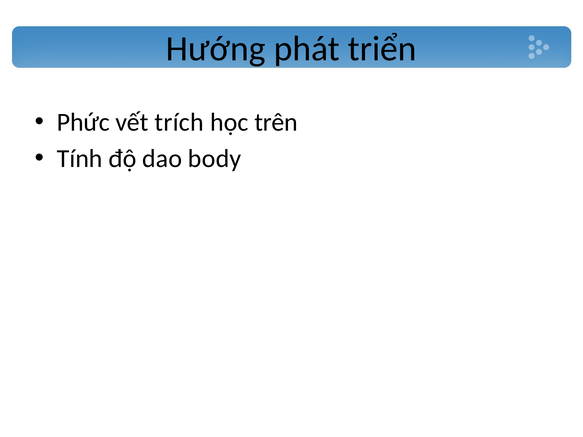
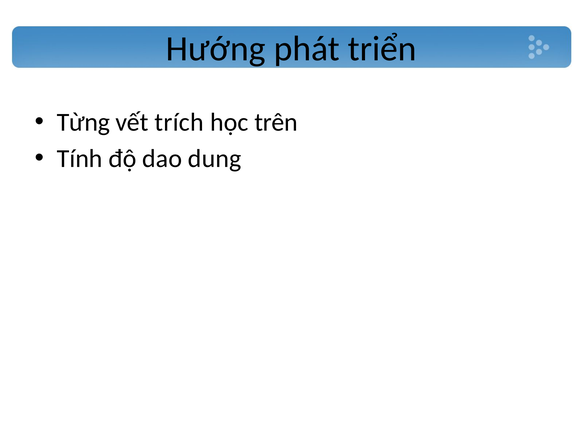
Phức: Phức -> Từng
body: body -> dung
